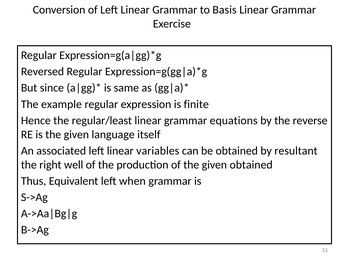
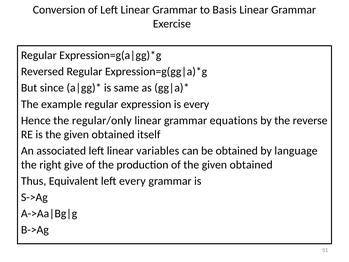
is finite: finite -> every
regular/least: regular/least -> regular/only
is the given language: language -> obtained
resultant: resultant -> language
well: well -> give
left when: when -> every
